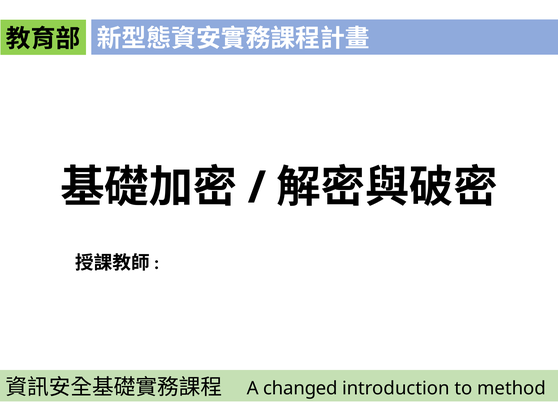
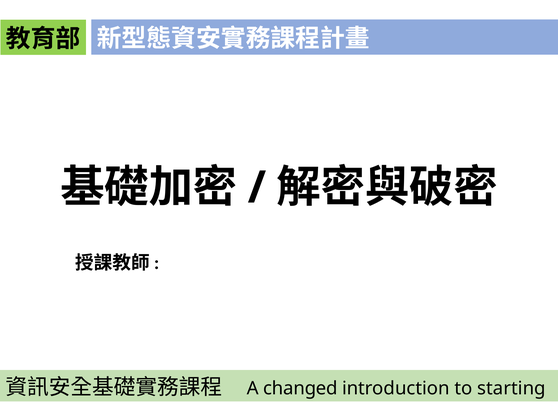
method: method -> starting
